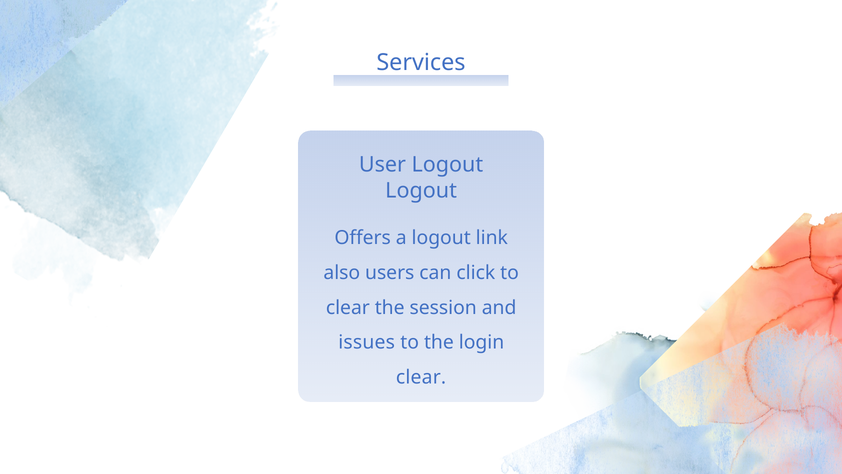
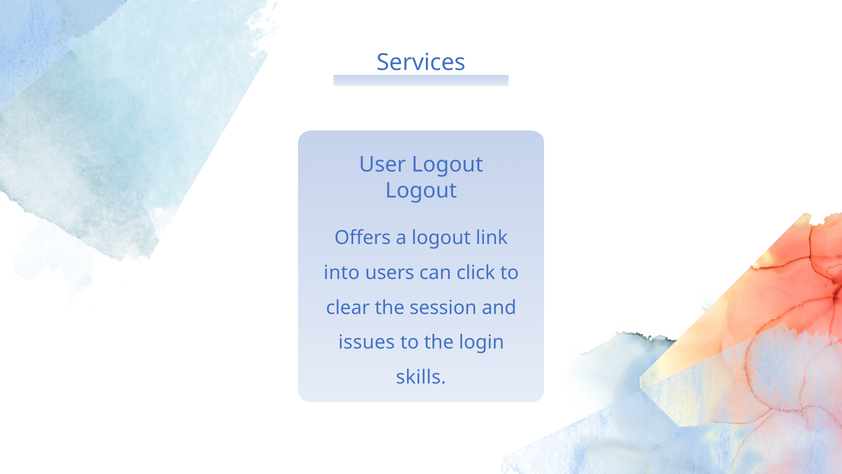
also: also -> into
clear at (421, 377): clear -> skills
